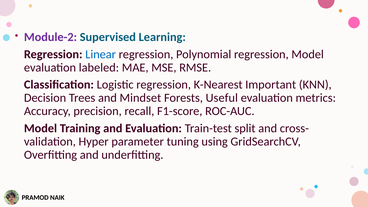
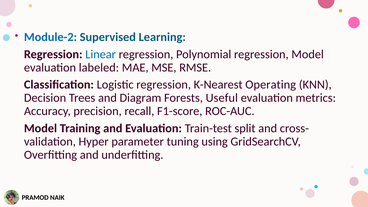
Module-2 colour: purple -> blue
Important: Important -> Operating
Mindset: Mindset -> Diagram
